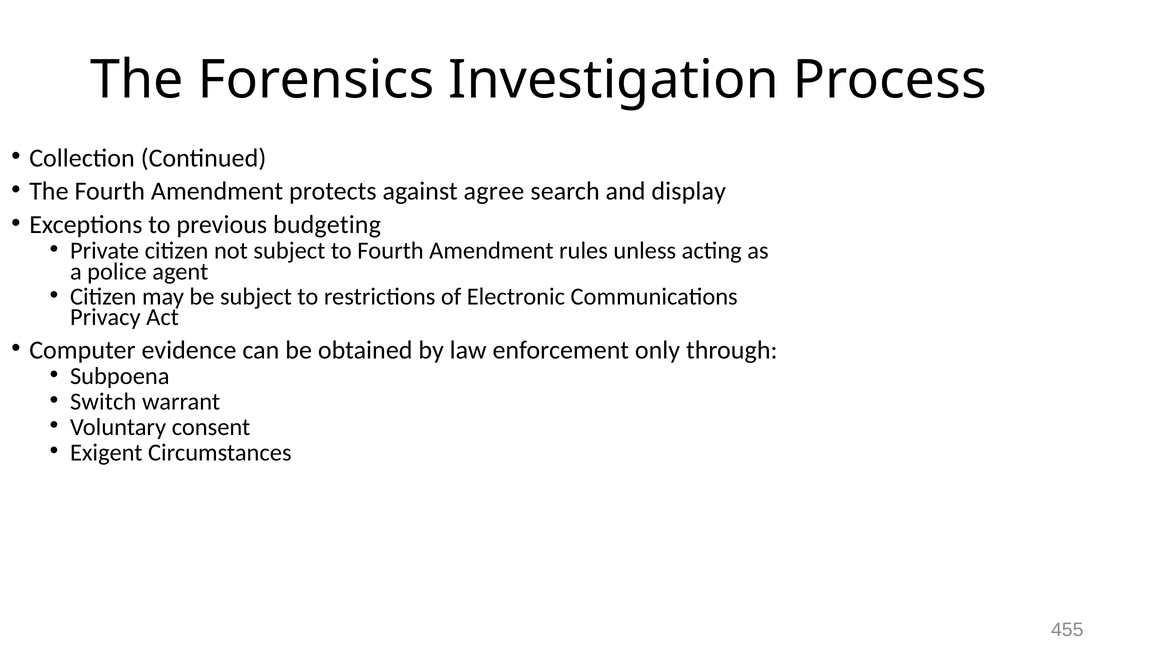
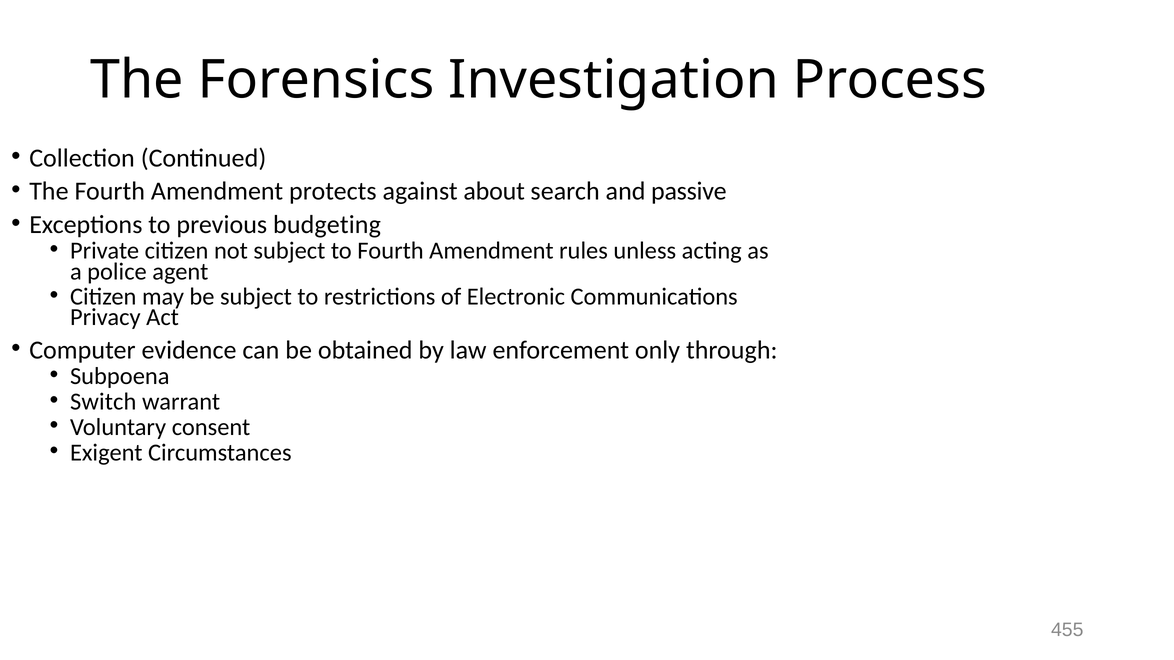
agree: agree -> about
display: display -> passive
